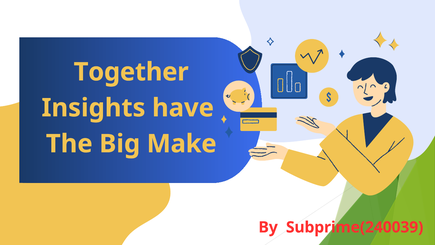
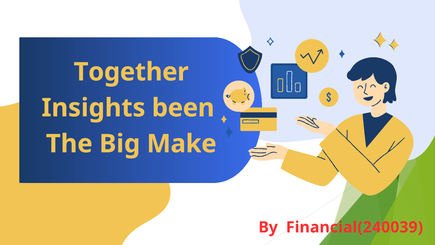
have: have -> been
Subprime(240039: Subprime(240039 -> Financial(240039
